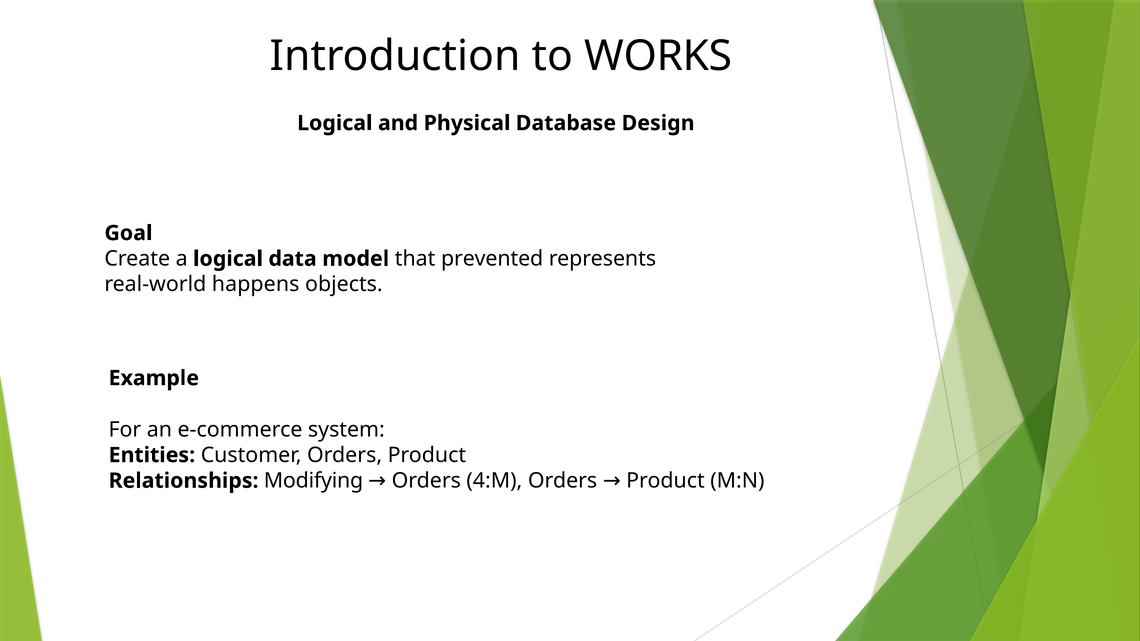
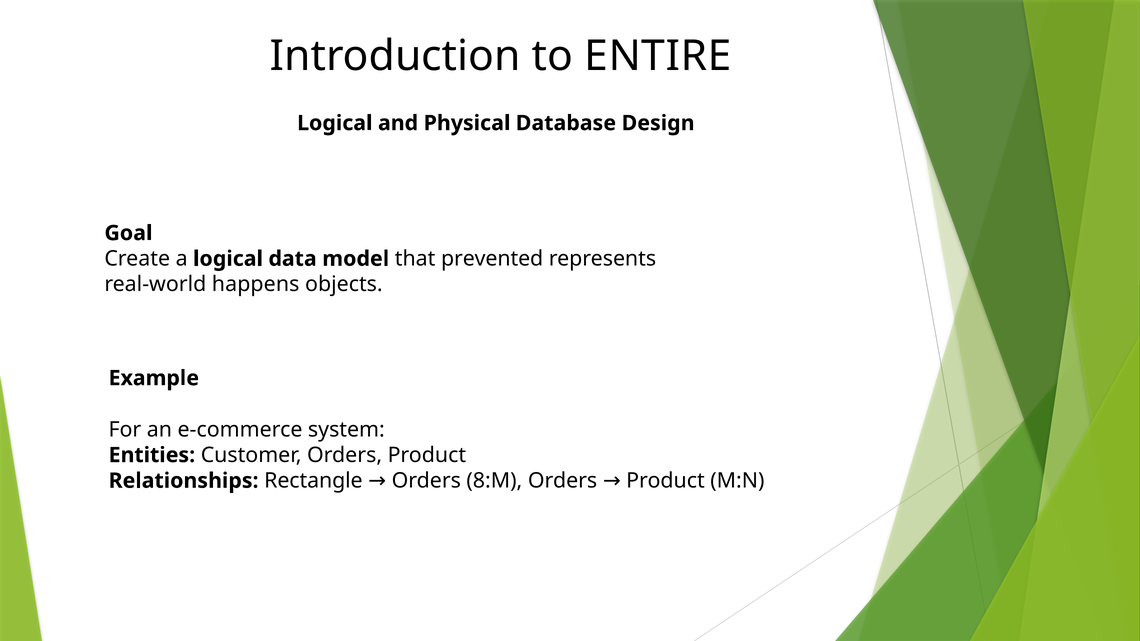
WORKS: WORKS -> ENTIRE
Modifying: Modifying -> Rectangle
4:M: 4:M -> 8:M
